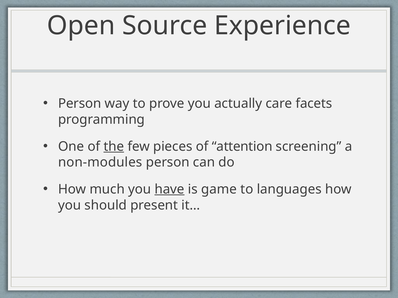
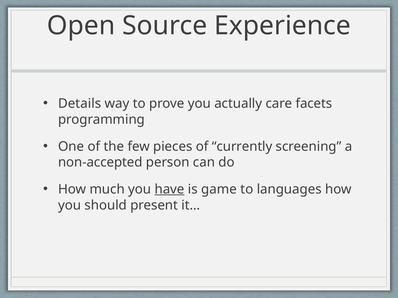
Person at (80, 104): Person -> Details
the underline: present -> none
attention: attention -> currently
non-modules: non-modules -> non-accepted
